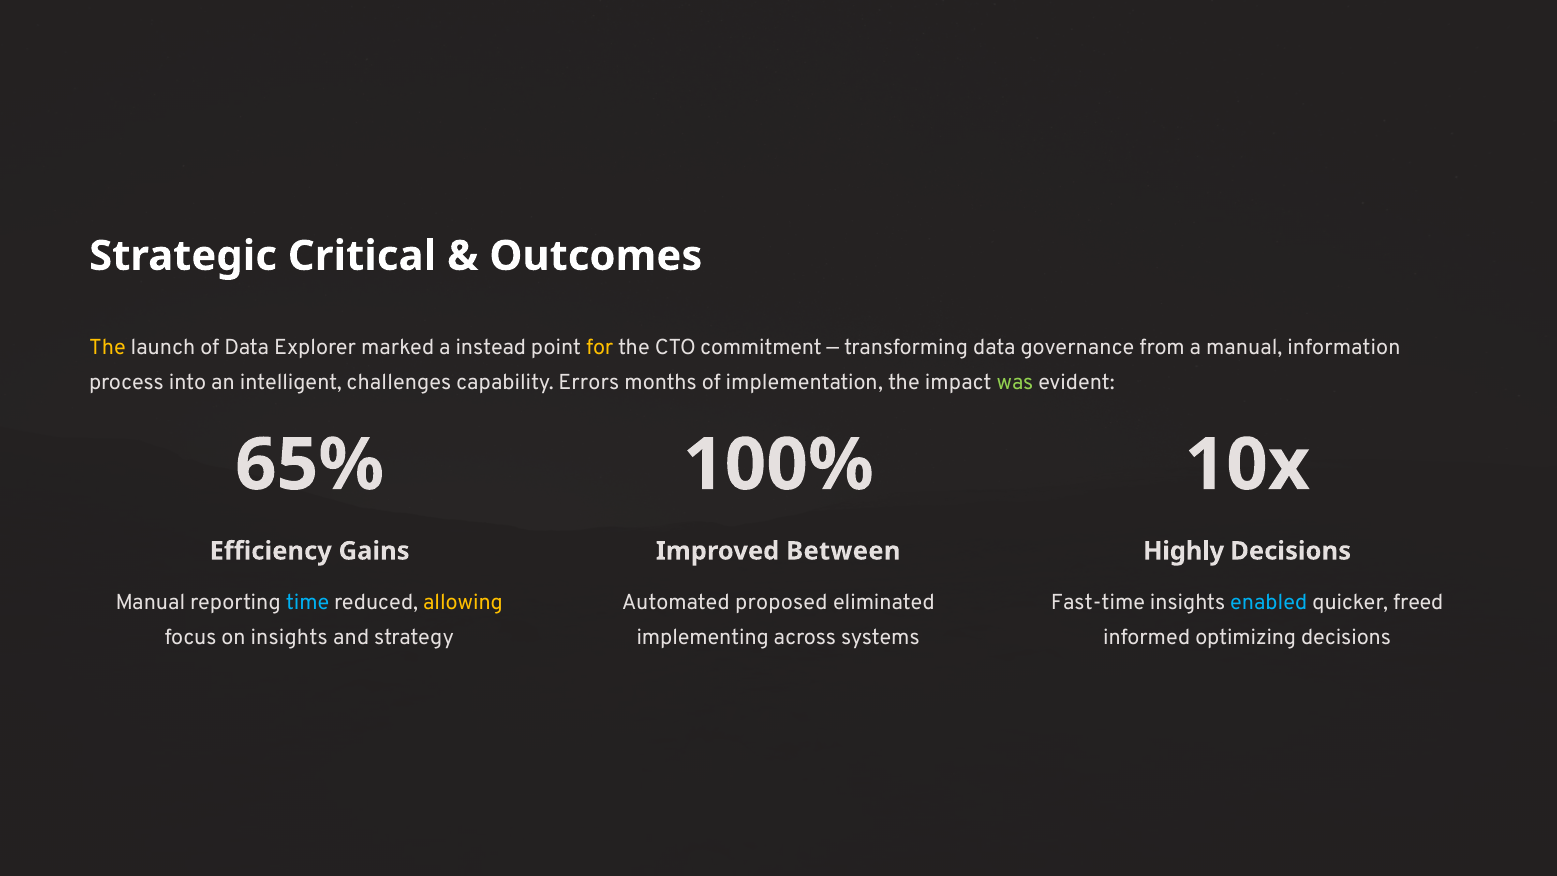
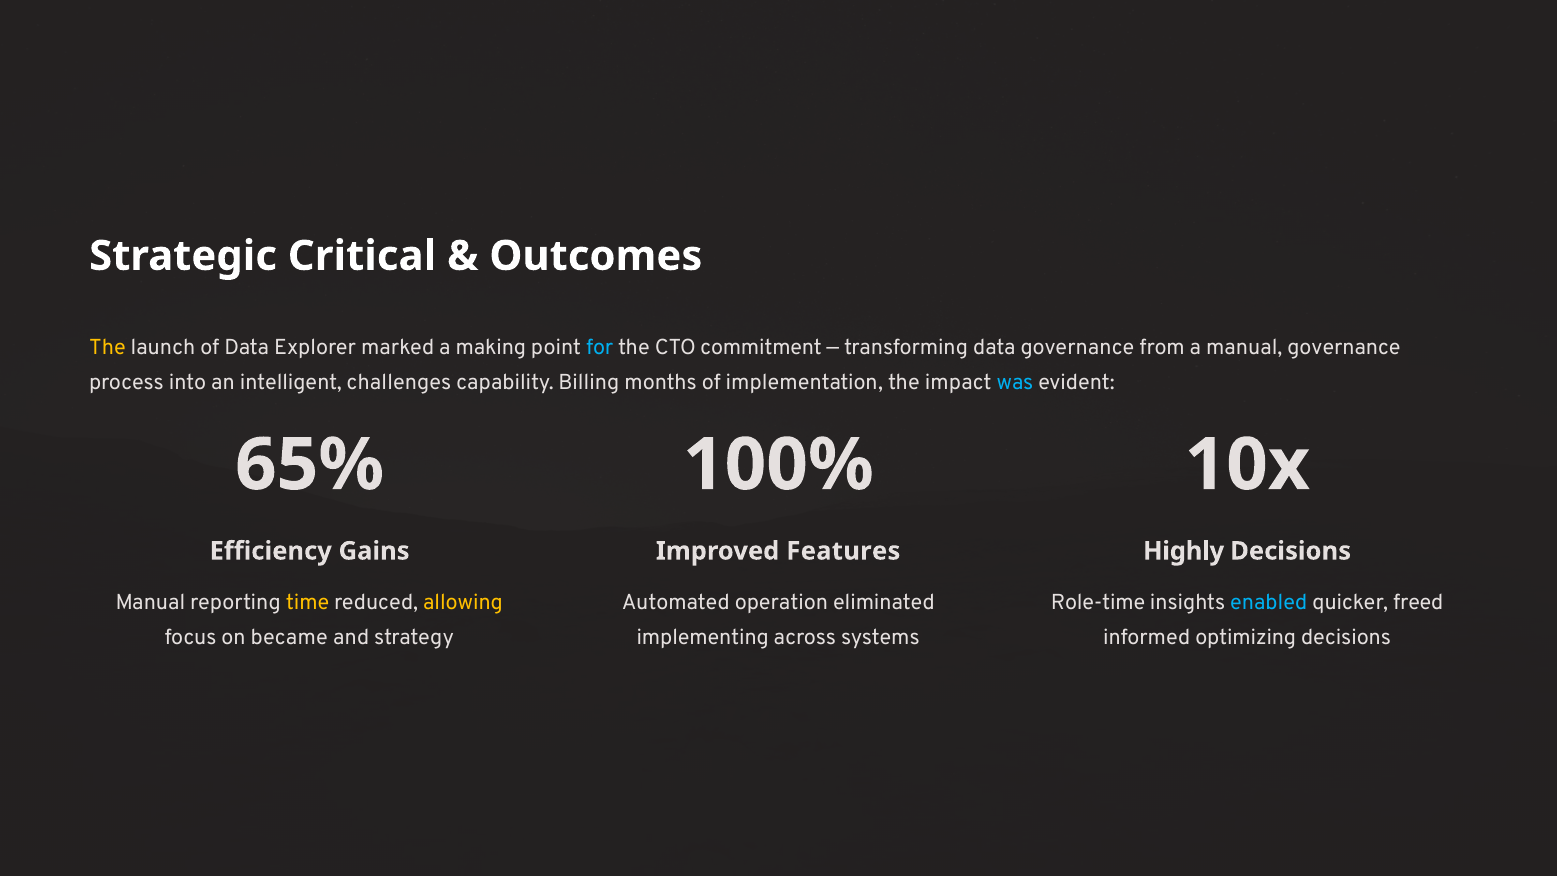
instead: instead -> making
for colour: yellow -> light blue
manual information: information -> governance
Errors: Errors -> Billing
was colour: light green -> light blue
Between: Between -> Features
time colour: light blue -> yellow
proposed: proposed -> operation
Fast-time: Fast-time -> Role-time
on insights: insights -> became
